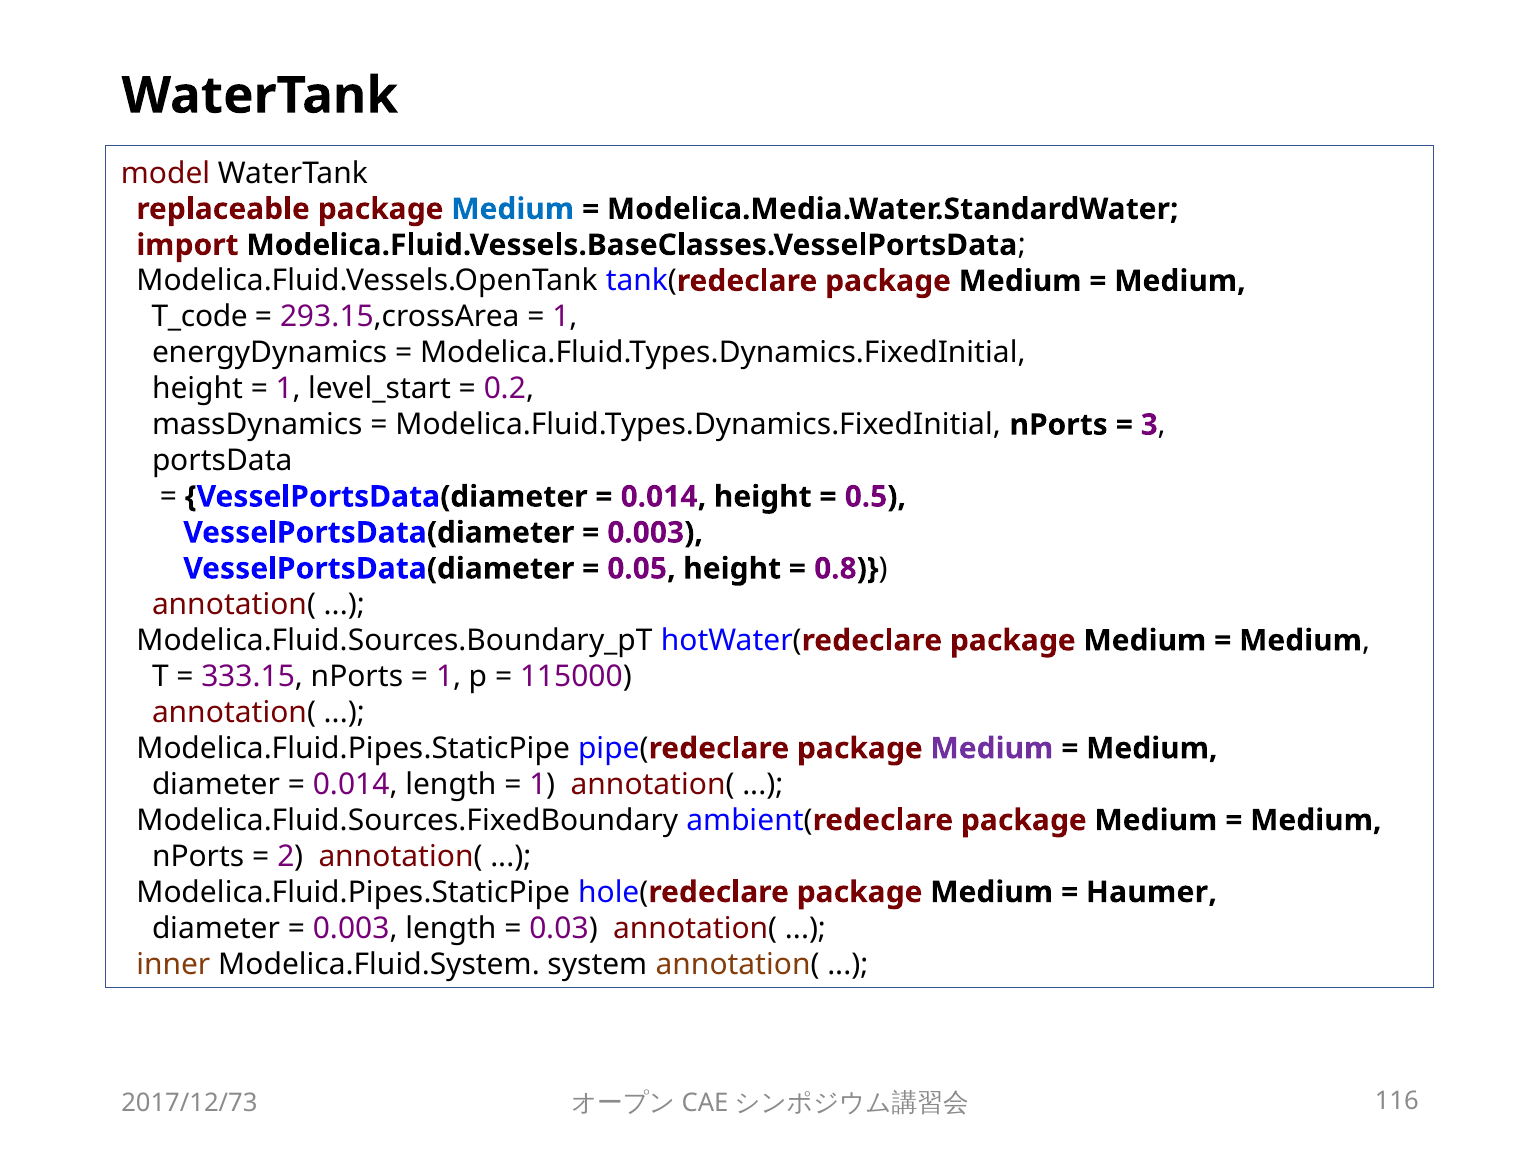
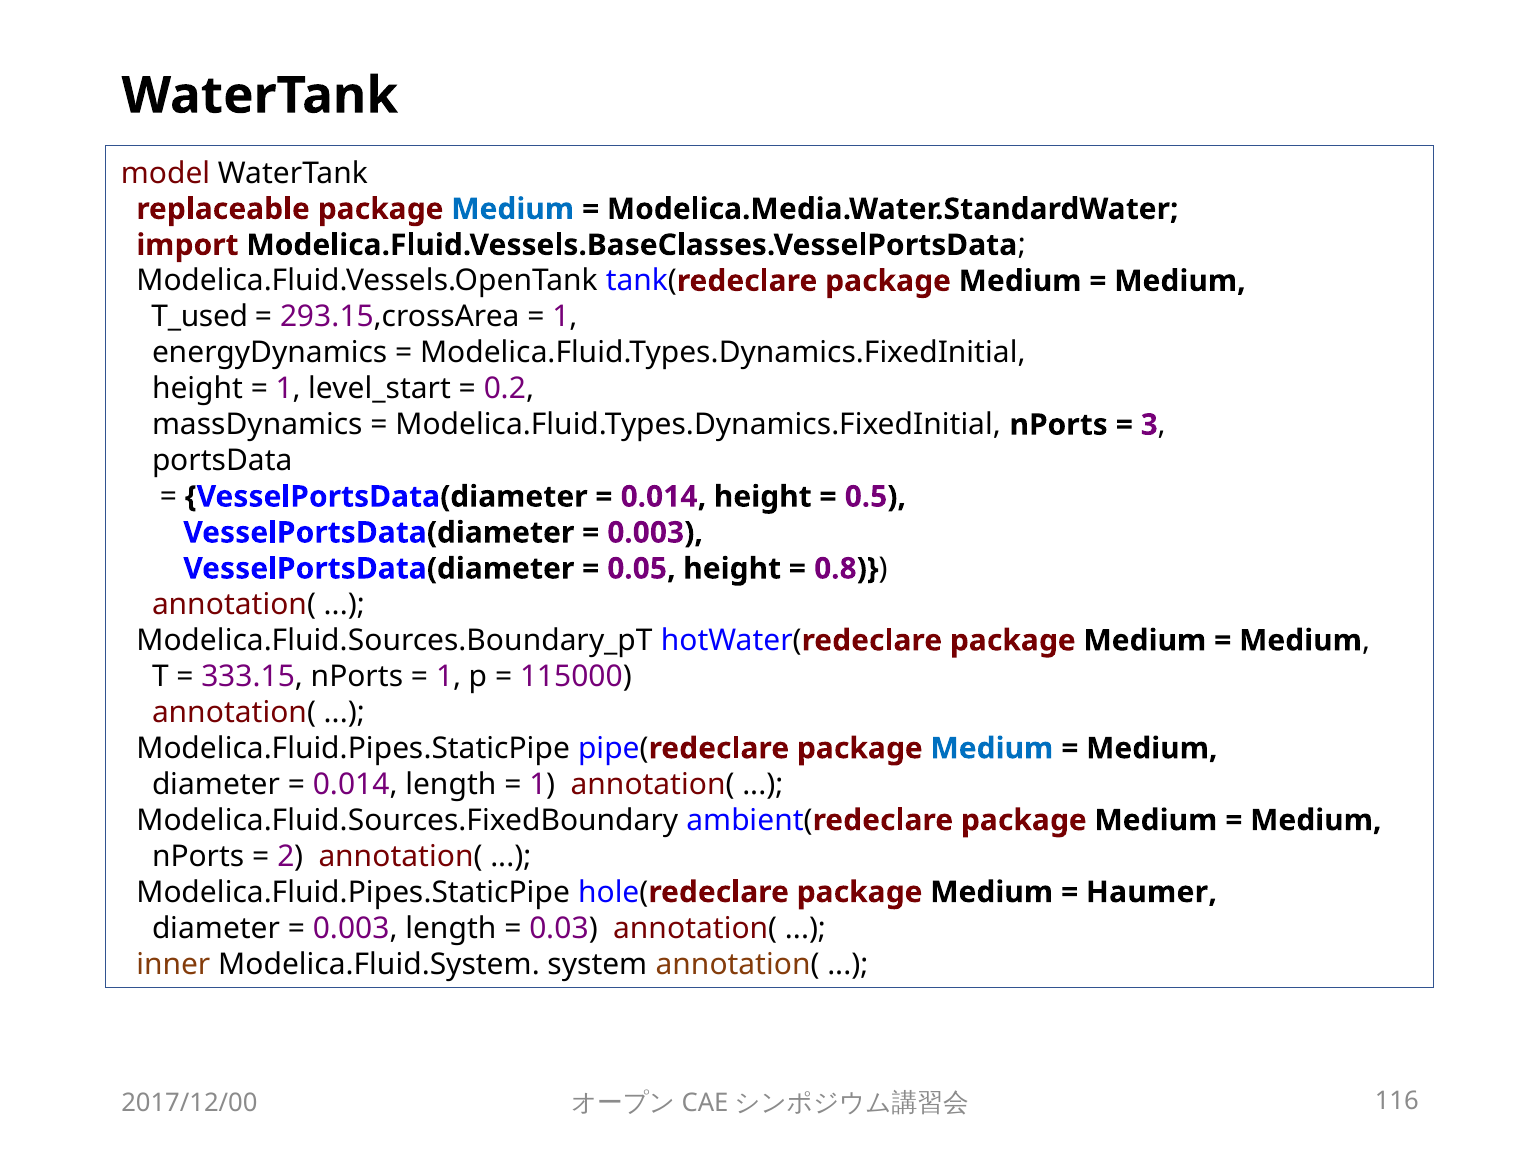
T_code: T_code -> T_used
Medium at (992, 748) colour: purple -> blue
2017/12/73: 2017/12/73 -> 2017/12/00
